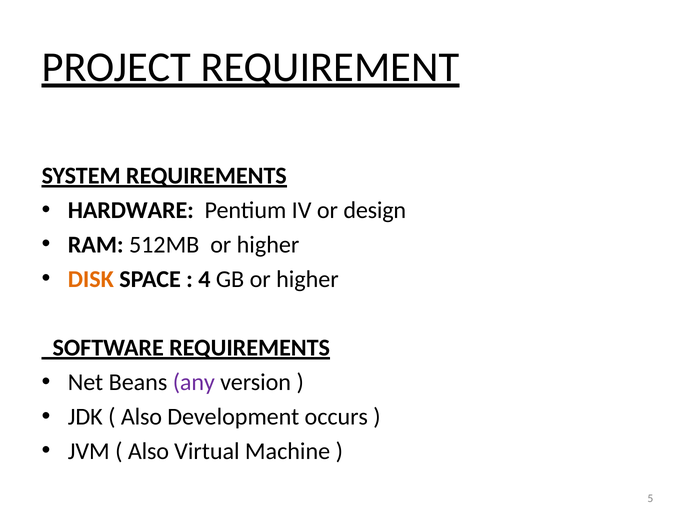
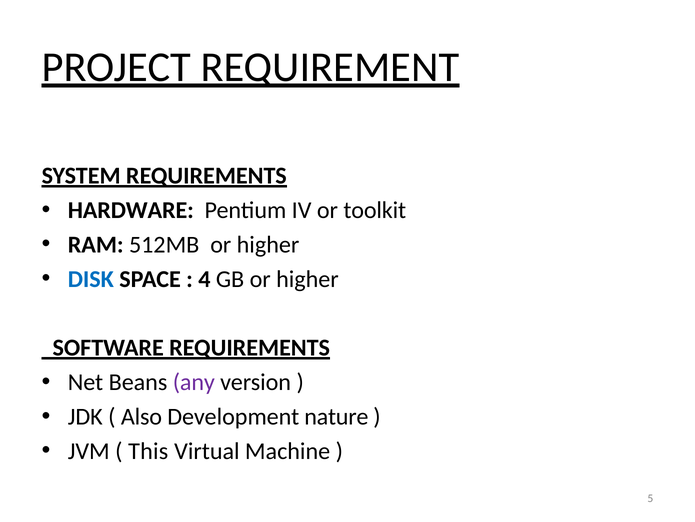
design: design -> toolkit
DISK colour: orange -> blue
occurs: occurs -> nature
Also at (148, 451): Also -> This
